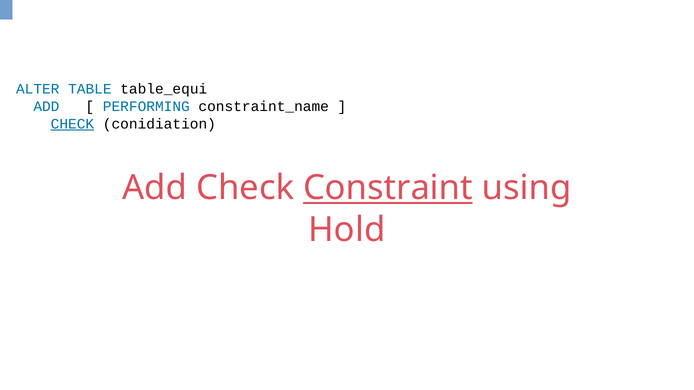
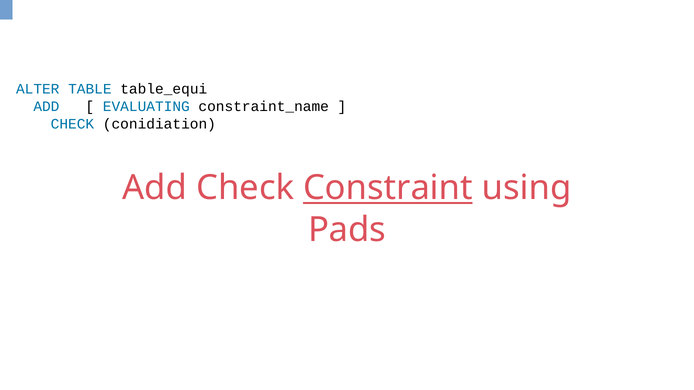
PERFORMING: PERFORMING -> EVALUATING
CHECK at (72, 124) underline: present -> none
Hold: Hold -> Pads
